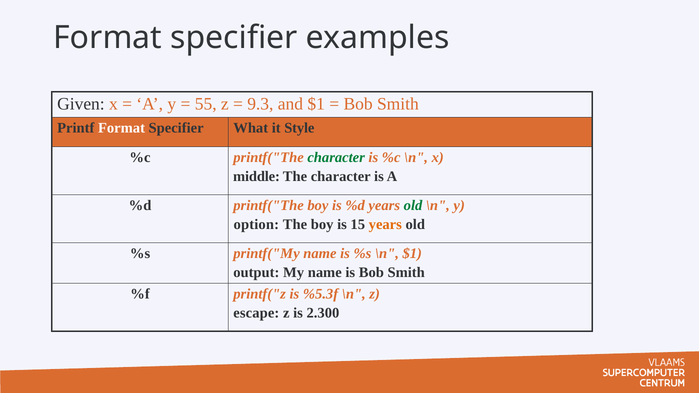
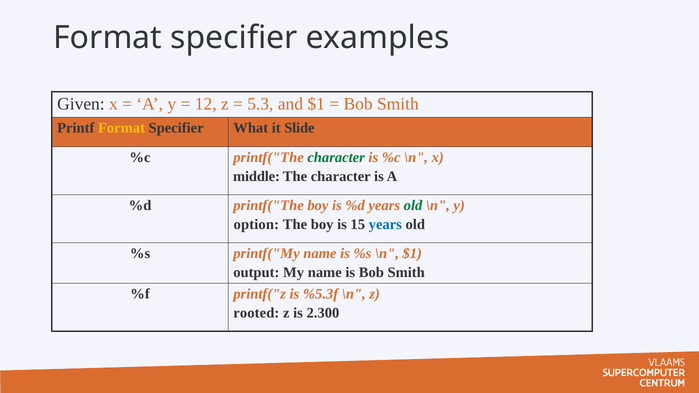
55: 55 -> 12
9.3: 9.3 -> 5.3
Format at (122, 128) colour: white -> yellow
Style: Style -> Slide
years at (385, 225) colour: orange -> blue
escape: escape -> rooted
